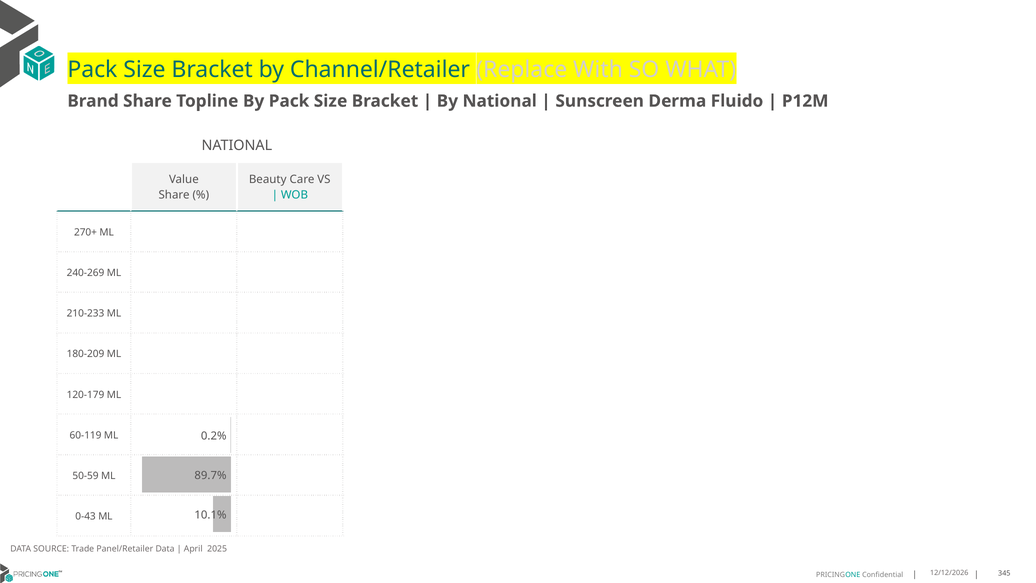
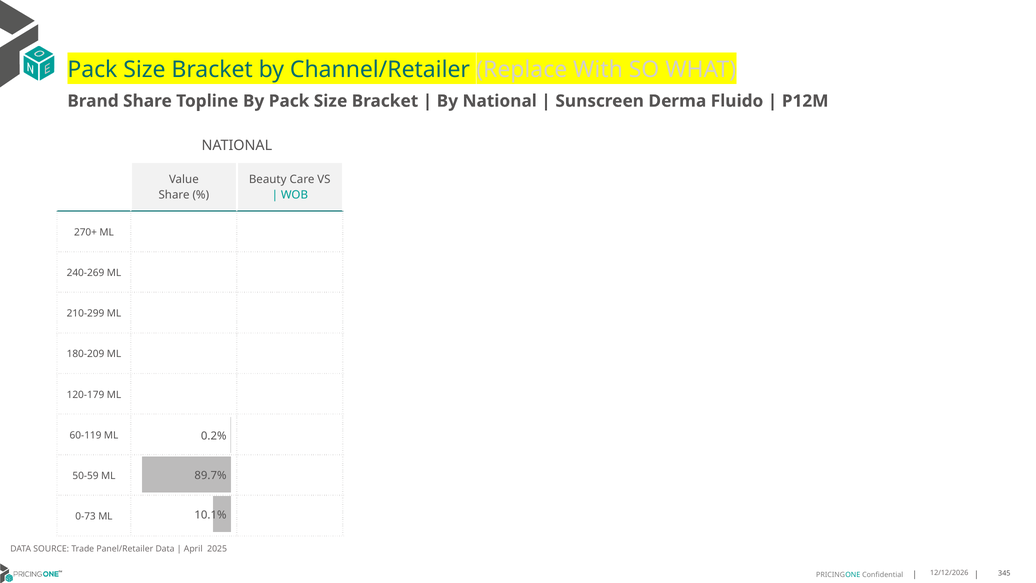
210-233: 210-233 -> 210-299
0-43: 0-43 -> 0-73
